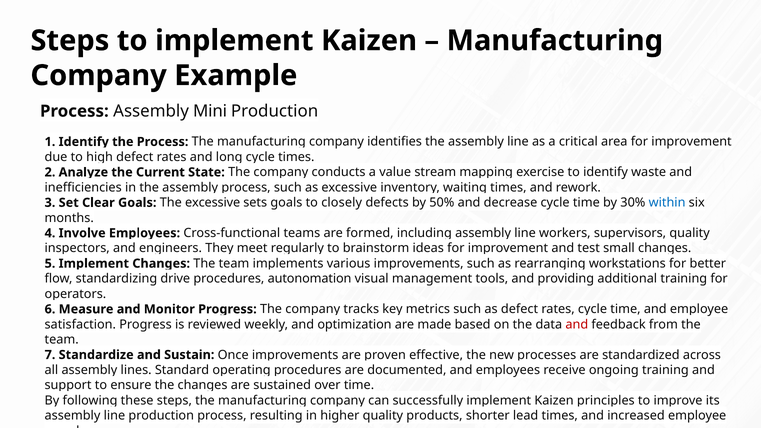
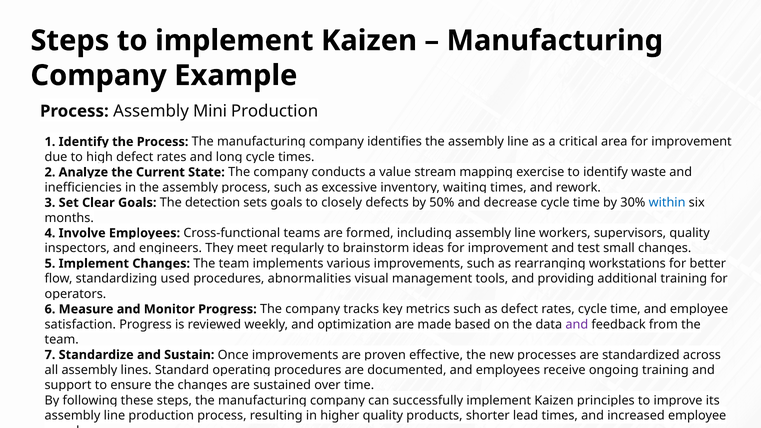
The excessive: excessive -> detection
drive: drive -> used
autonomation: autonomation -> abnormalities
and at (577, 324) colour: red -> purple
